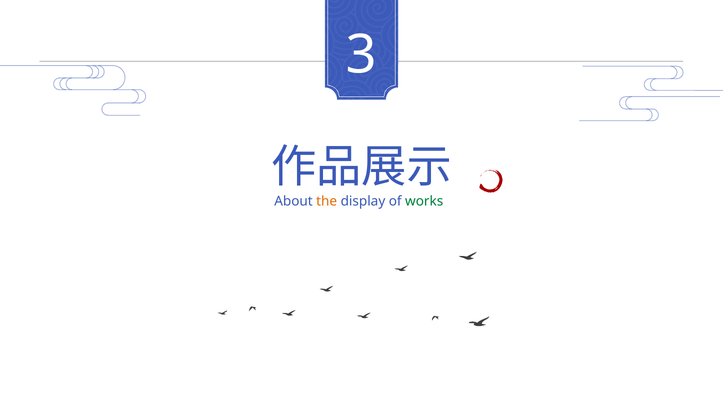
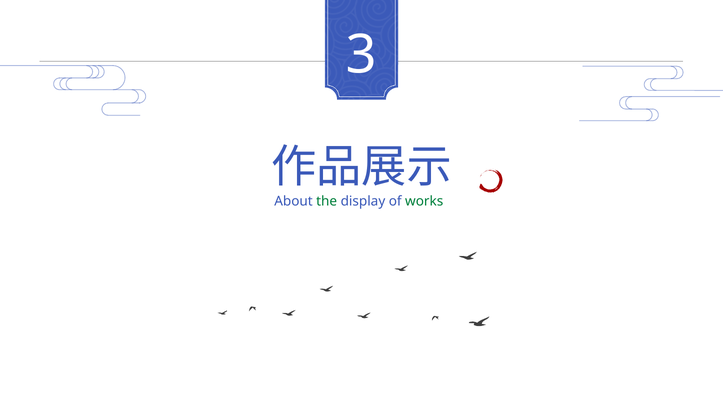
the colour: orange -> green
